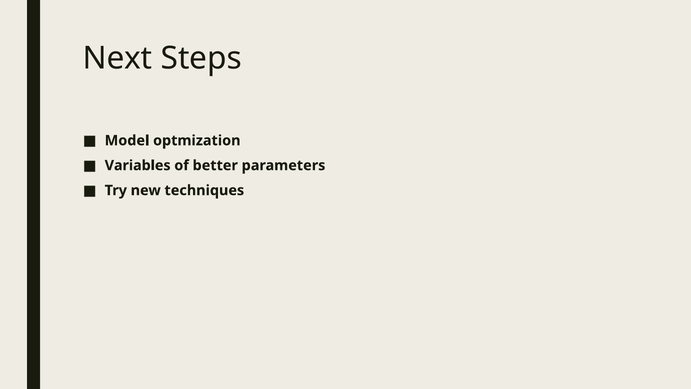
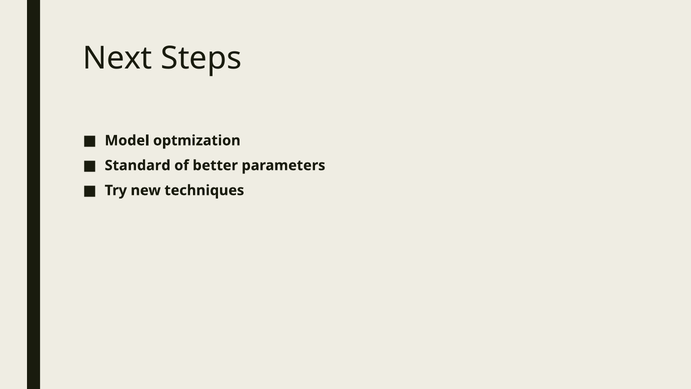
Variables: Variables -> Standard
